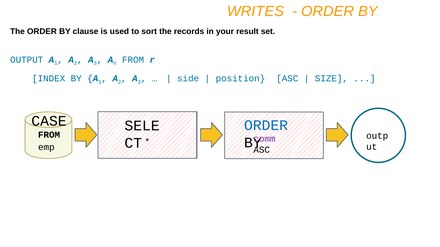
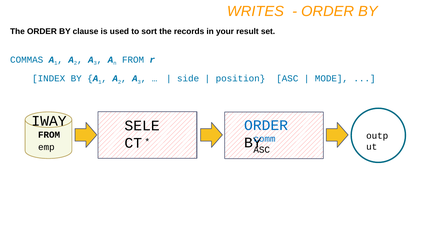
OUTPUT: OUTPUT -> COMMAS
SIZE: SIZE -> MODE
CASE: CASE -> IWAY
comm colour: purple -> blue
